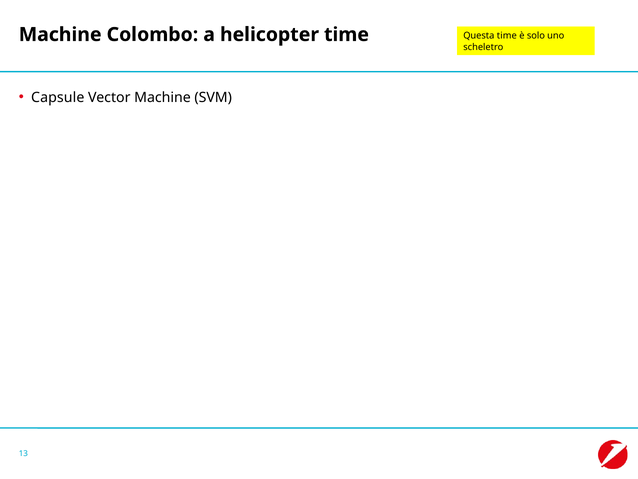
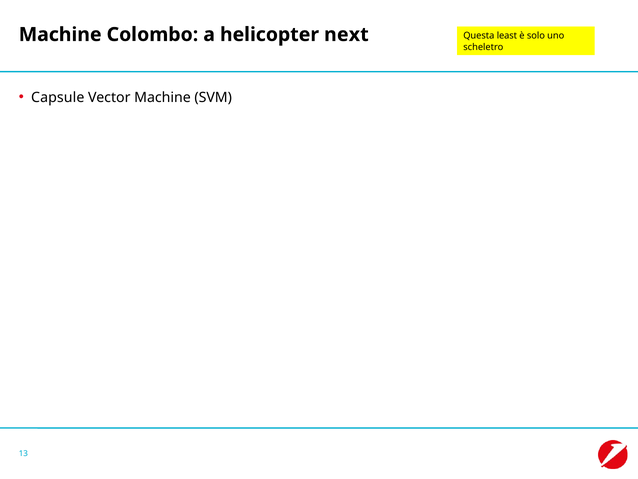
helicopter time: time -> next
Questa time: time -> least
